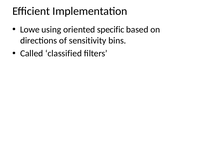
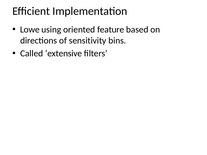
specific: specific -> feature
classified: classified -> extensive
